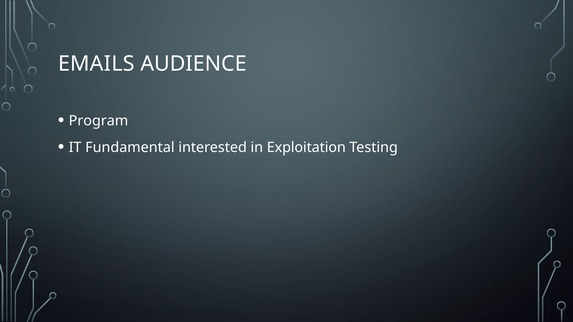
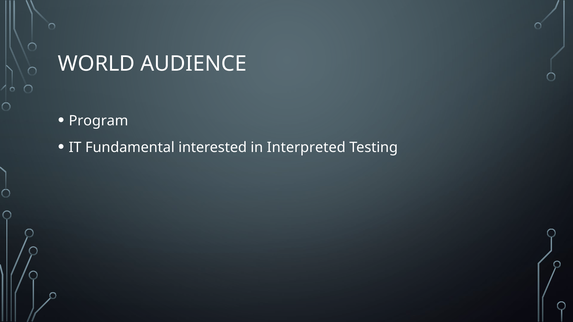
EMAILS: EMAILS -> WORLD
Exploitation: Exploitation -> Interpreted
